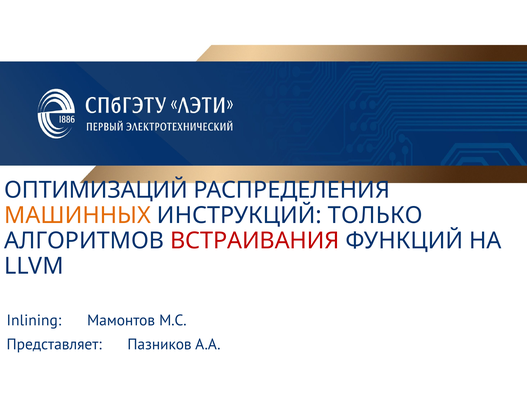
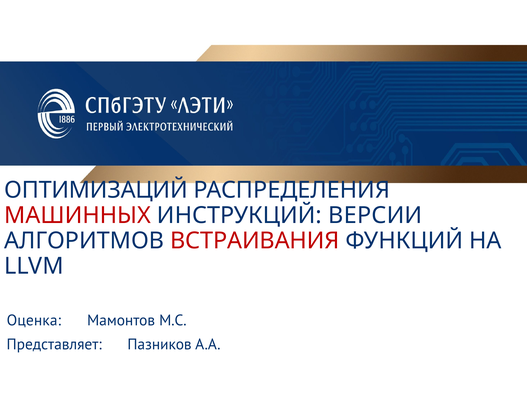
МАШИННЫХ colour: orange -> red
ТОЛЬКО: ТОЛЬКО -> ВЕРСИИ
Inlining: Inlining -> Оценка
